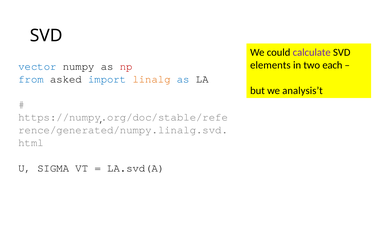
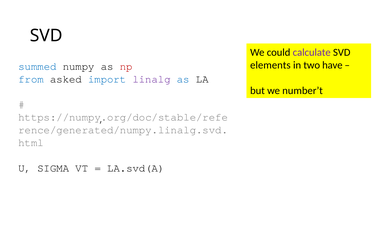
each: each -> have
vector: vector -> summed
linalg colour: orange -> purple
analysis’t: analysis’t -> number’t
